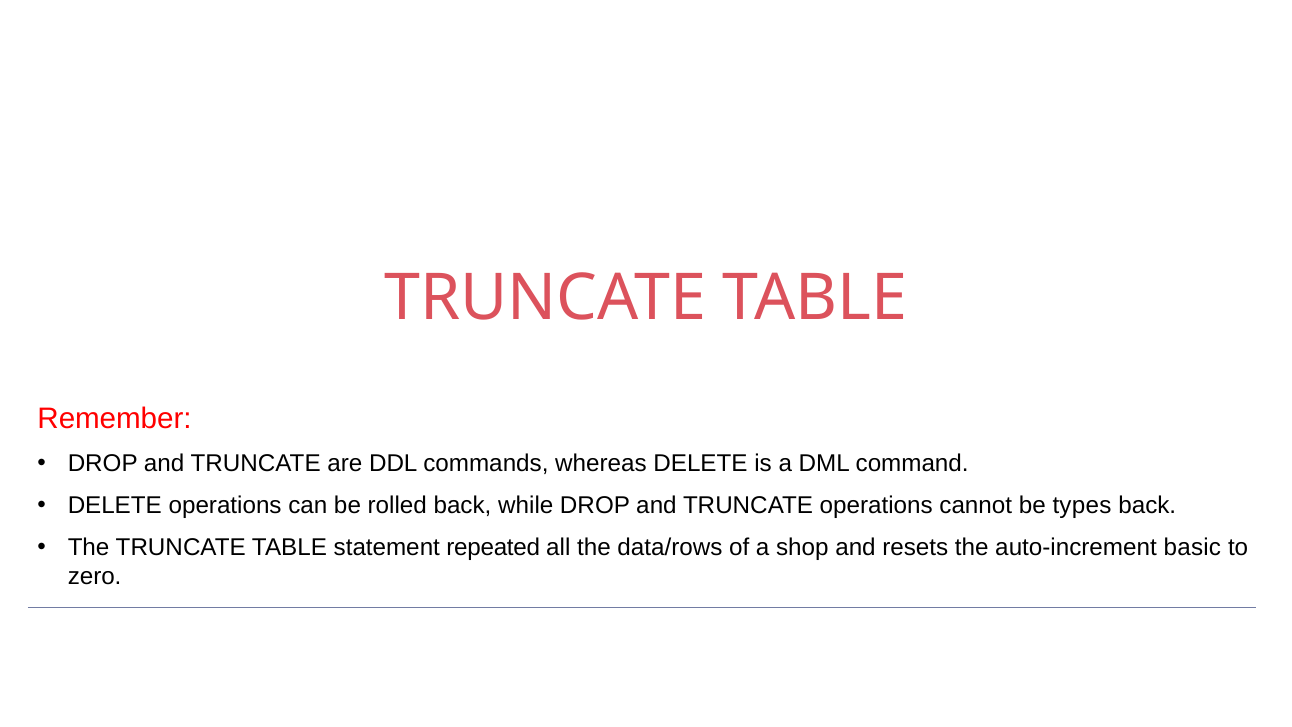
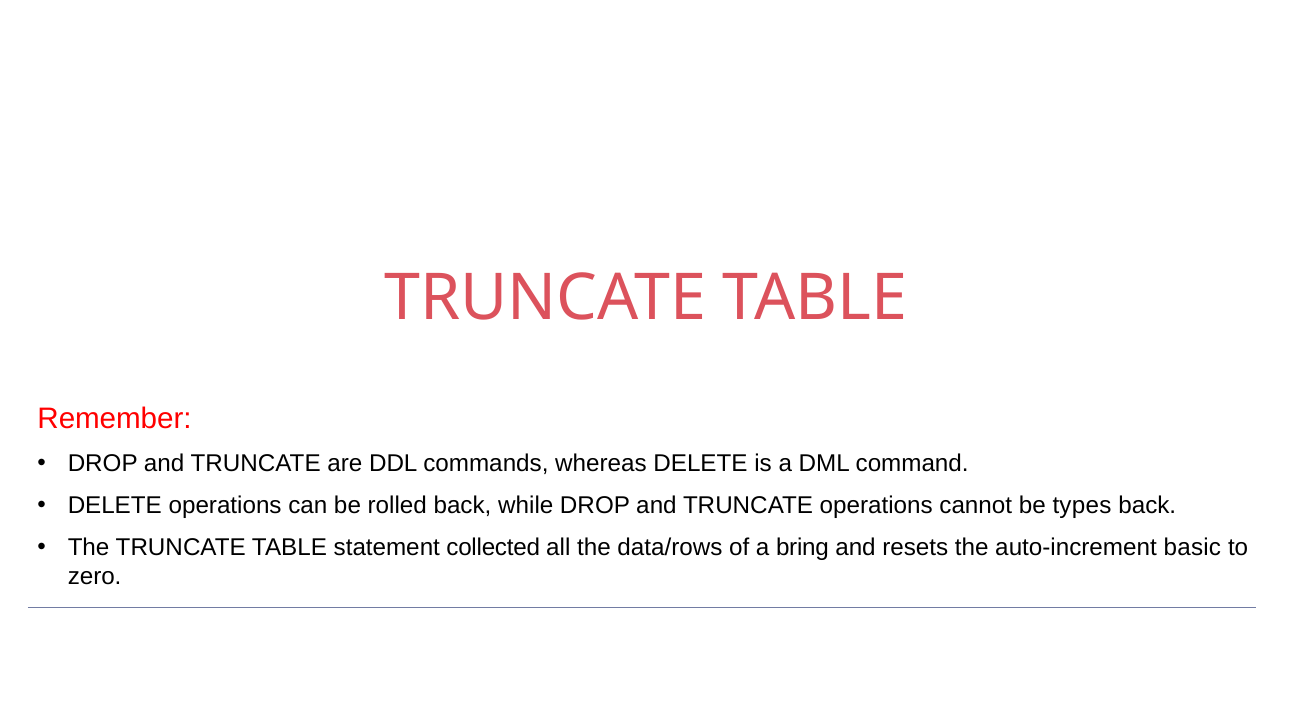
repeated: repeated -> collected
shop: shop -> bring
